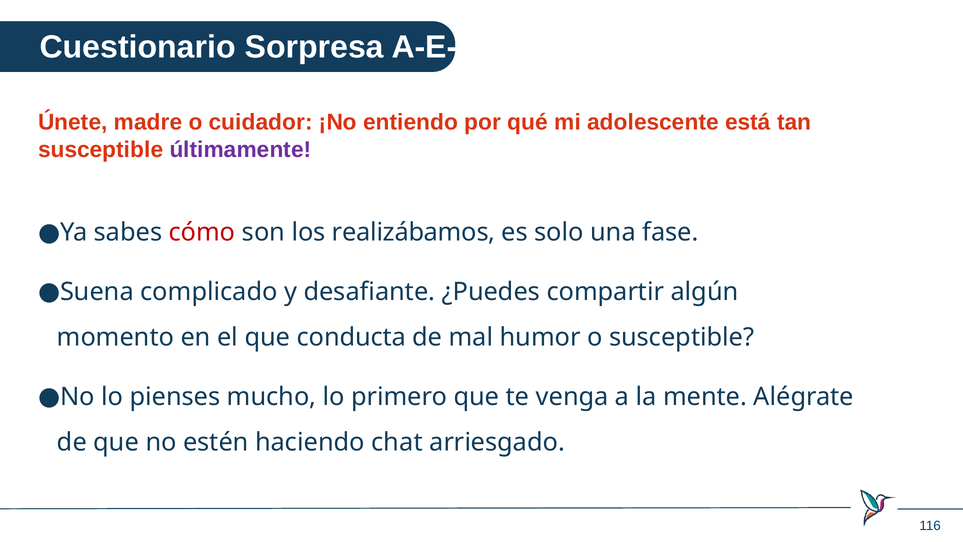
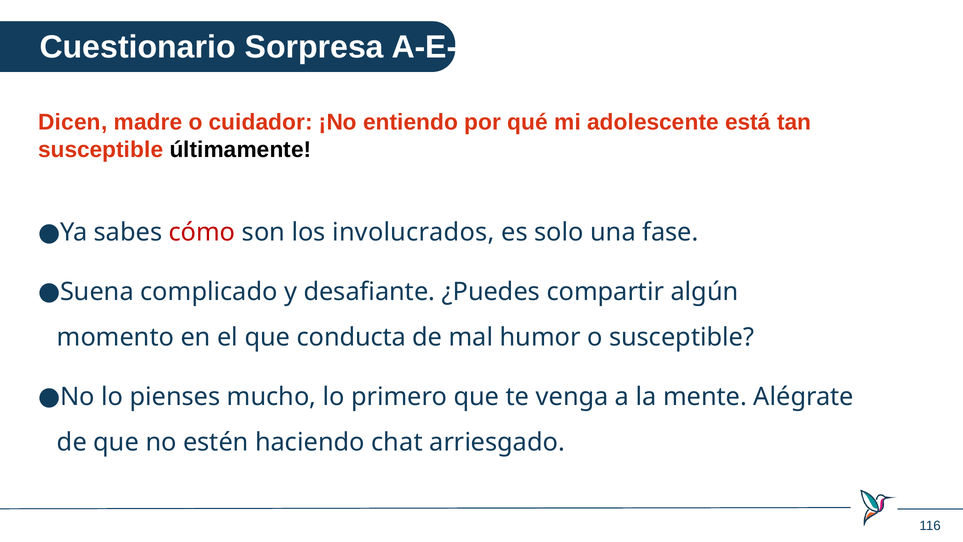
Únete: Únete -> Dicen
últimamente colour: purple -> black
realizábamos: realizábamos -> involucrados
